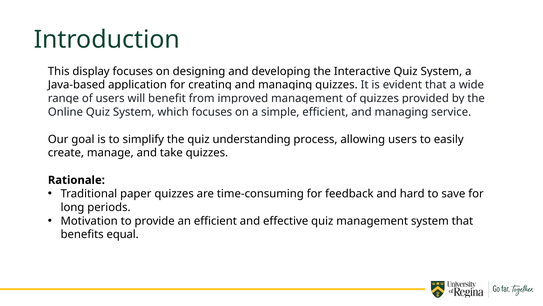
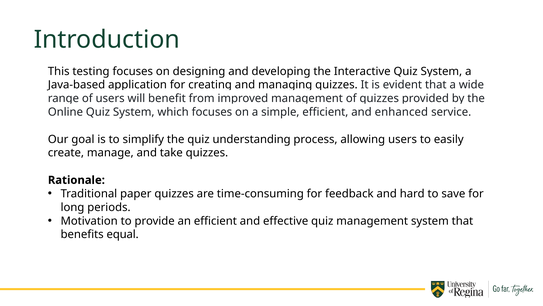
display: display -> testing
efficient and managing: managing -> enhanced
